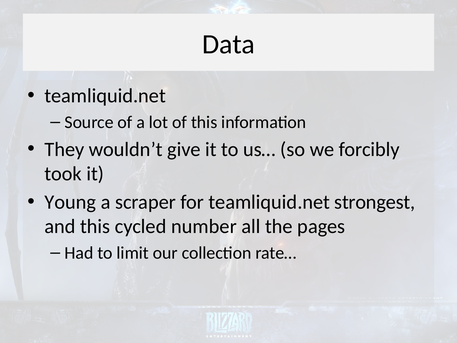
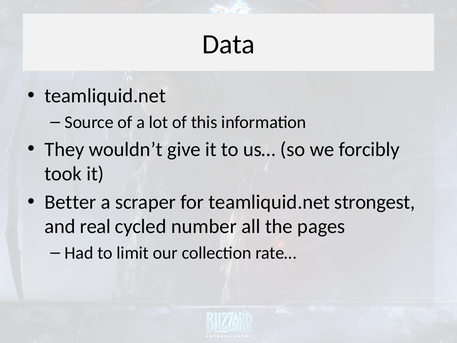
Young: Young -> Better
and this: this -> real
